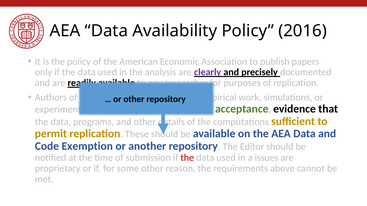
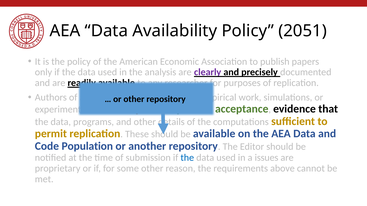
2016: 2016 -> 2051
Exemption: Exemption -> Population
the at (187, 158) colour: red -> blue
